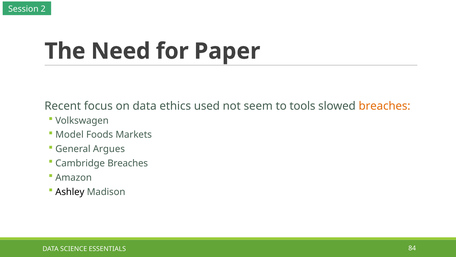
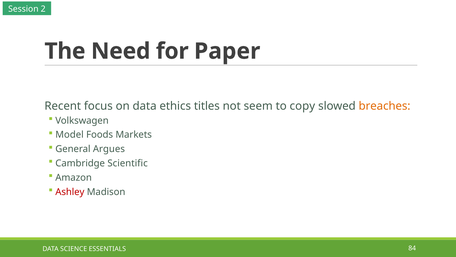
used: used -> titles
tools: tools -> copy
Cambridge Breaches: Breaches -> Scientific
Ashley colour: black -> red
